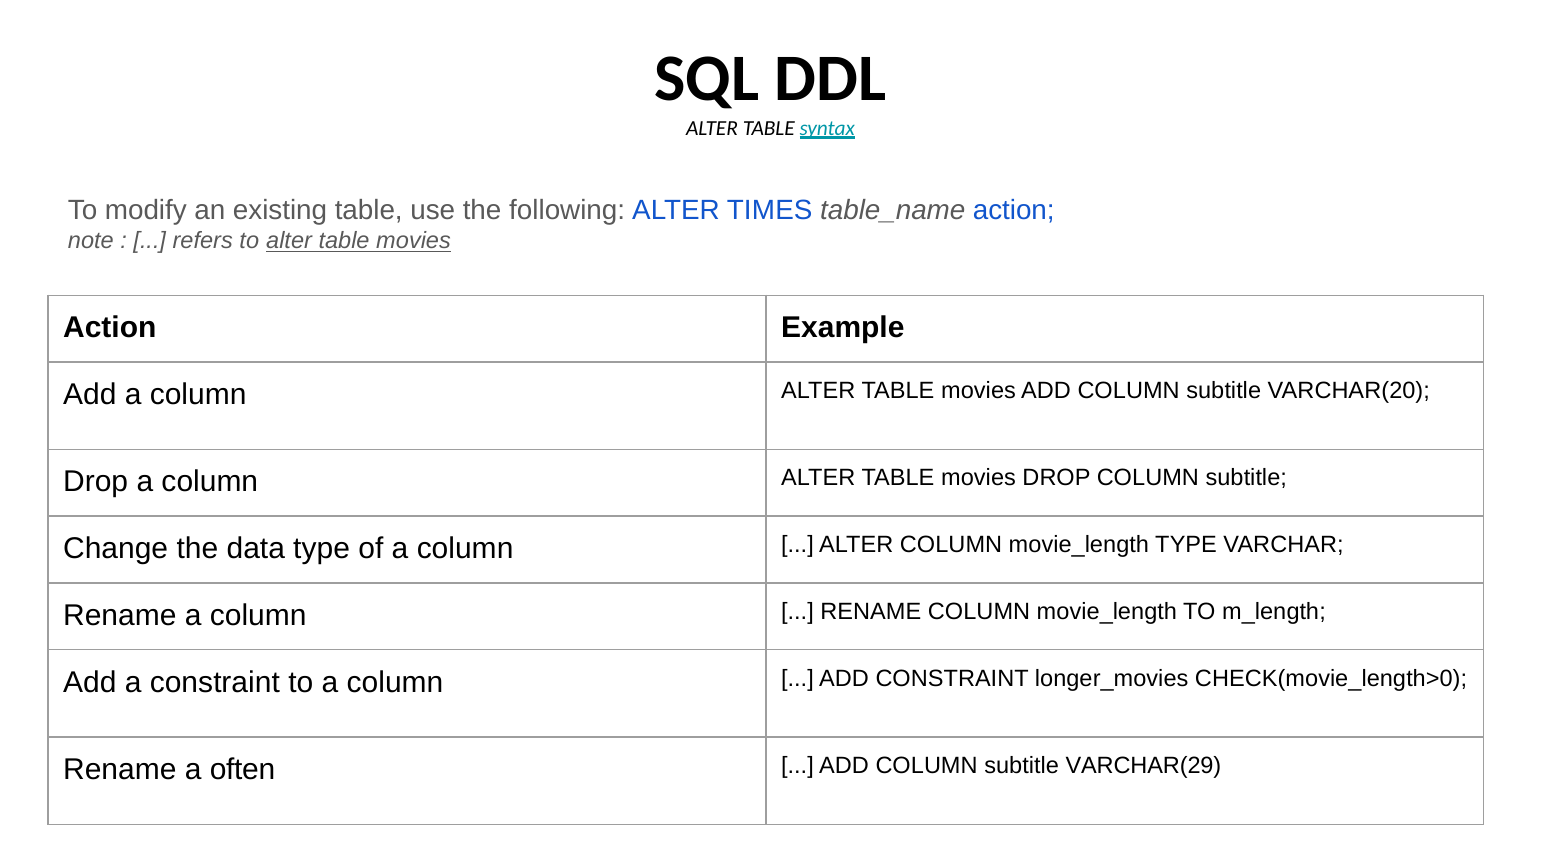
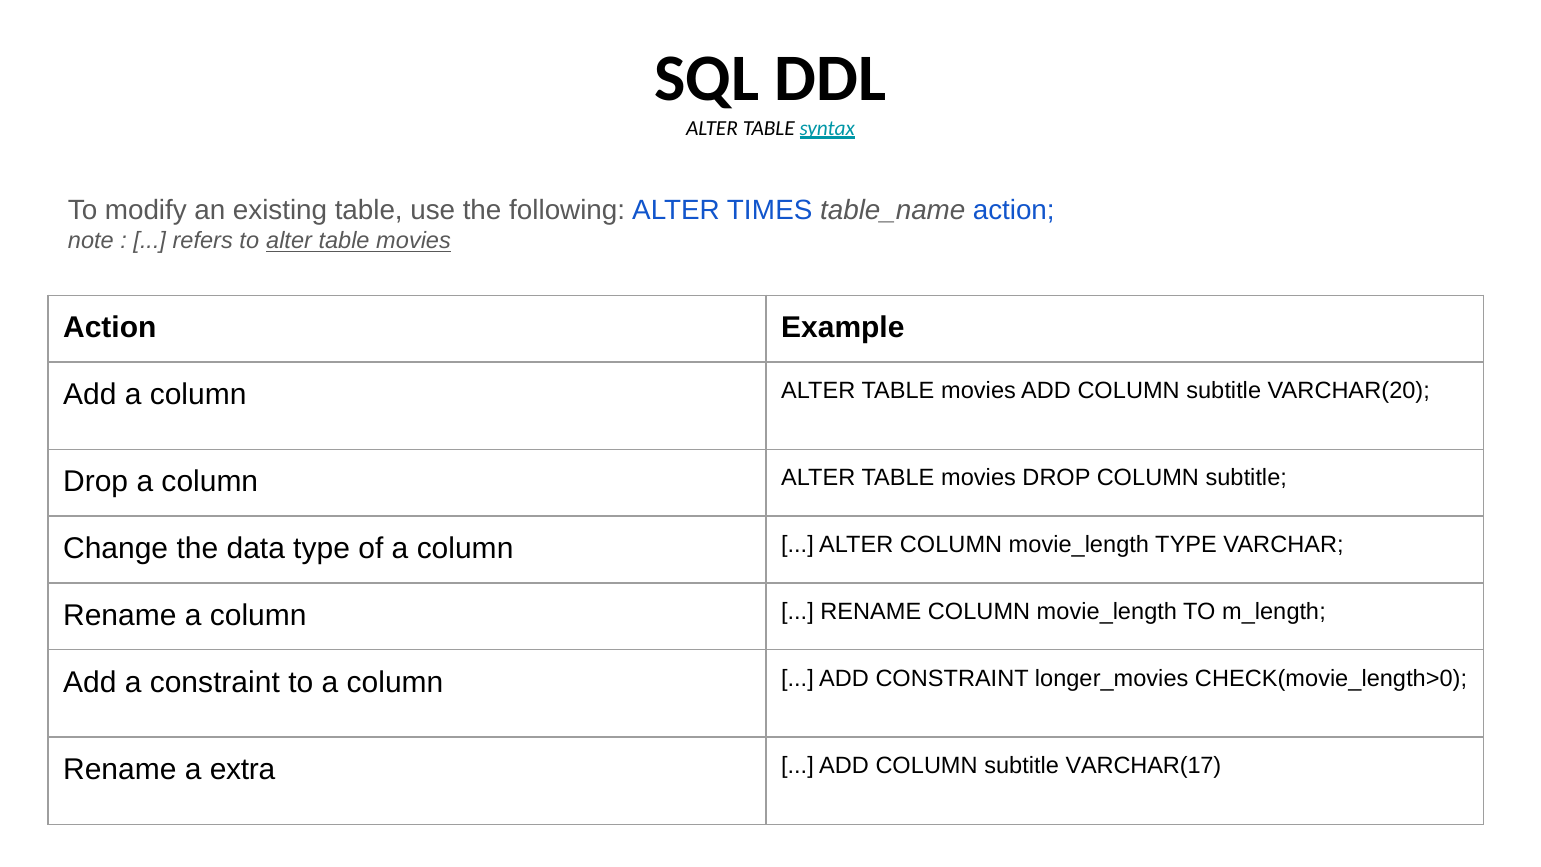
often: often -> extra
VARCHAR(29: VARCHAR(29 -> VARCHAR(17
